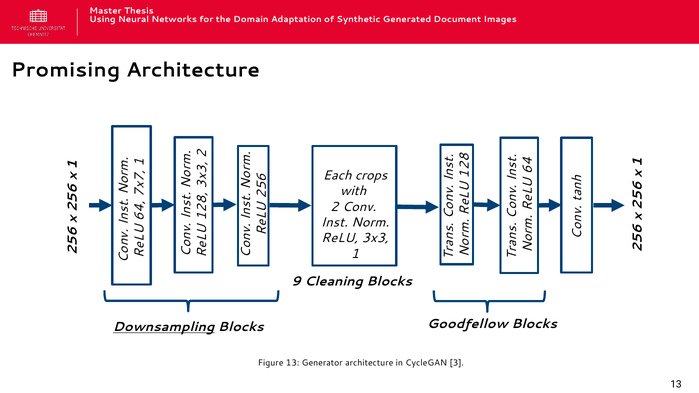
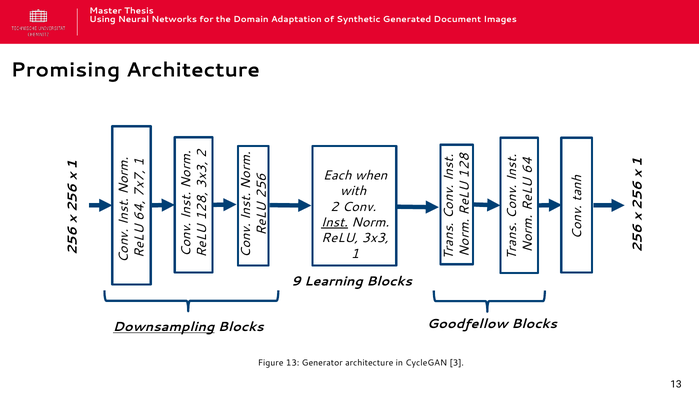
crops: crops -> when
Inst underline: none -> present
Cleaning: Cleaning -> Learning
